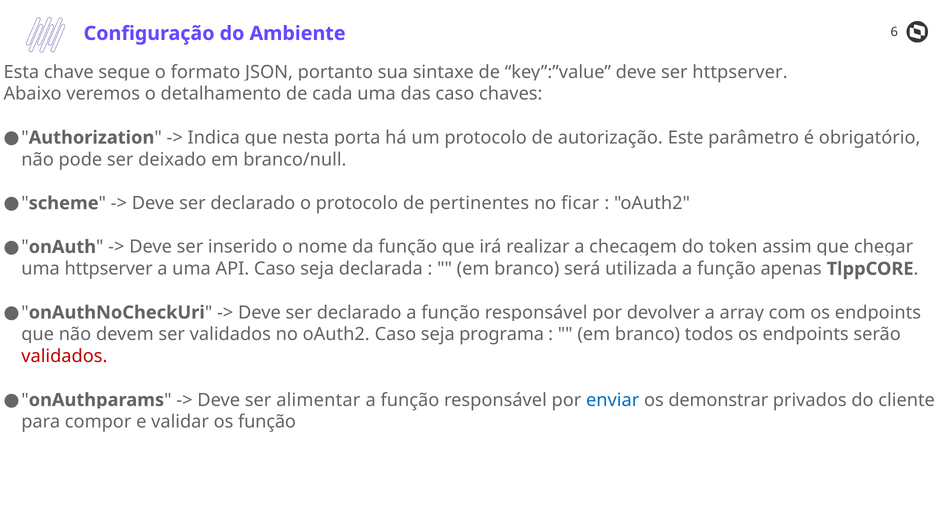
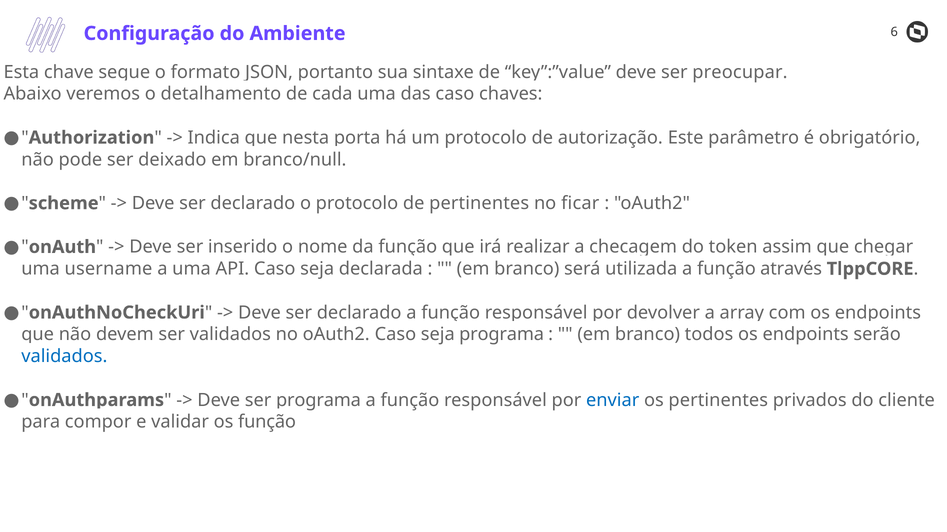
ser httpserver: httpserver -> preocupar
uma httpserver: httpserver -> username
apenas: apenas -> através
validados at (64, 357) colour: red -> blue
alimentar at (318, 400): alimentar -> programa
os demonstrar: demonstrar -> pertinentes
